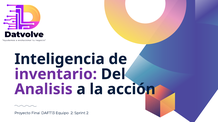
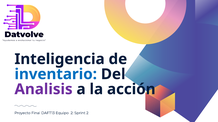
inventario colour: purple -> blue
